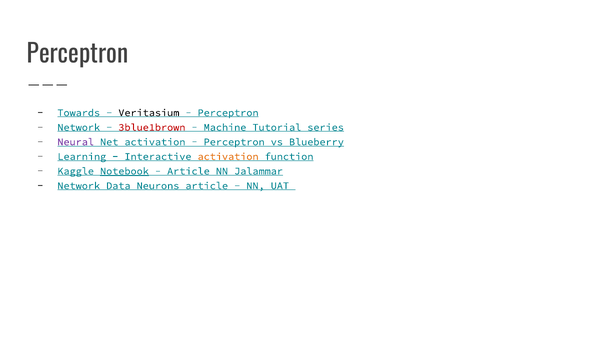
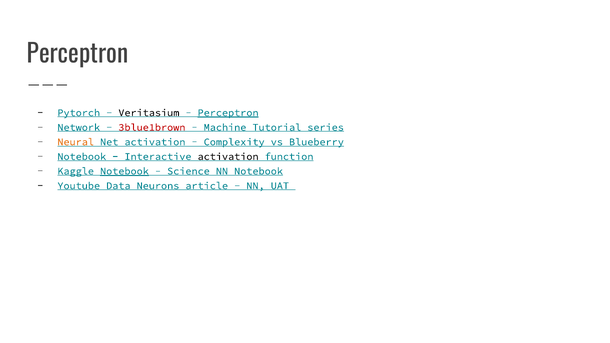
Towards: Towards -> Pytorch
Perceptron at (228, 113) underline: none -> present
Neural colour: purple -> orange
Perceptron at (234, 142): Perceptron -> Complexity
Learning at (82, 157): Learning -> Notebook
activation at (228, 157) colour: orange -> black
Article at (188, 171): Article -> Science
NN Jalammar: Jalammar -> Notebook
Network at (79, 186): Network -> Youtube
